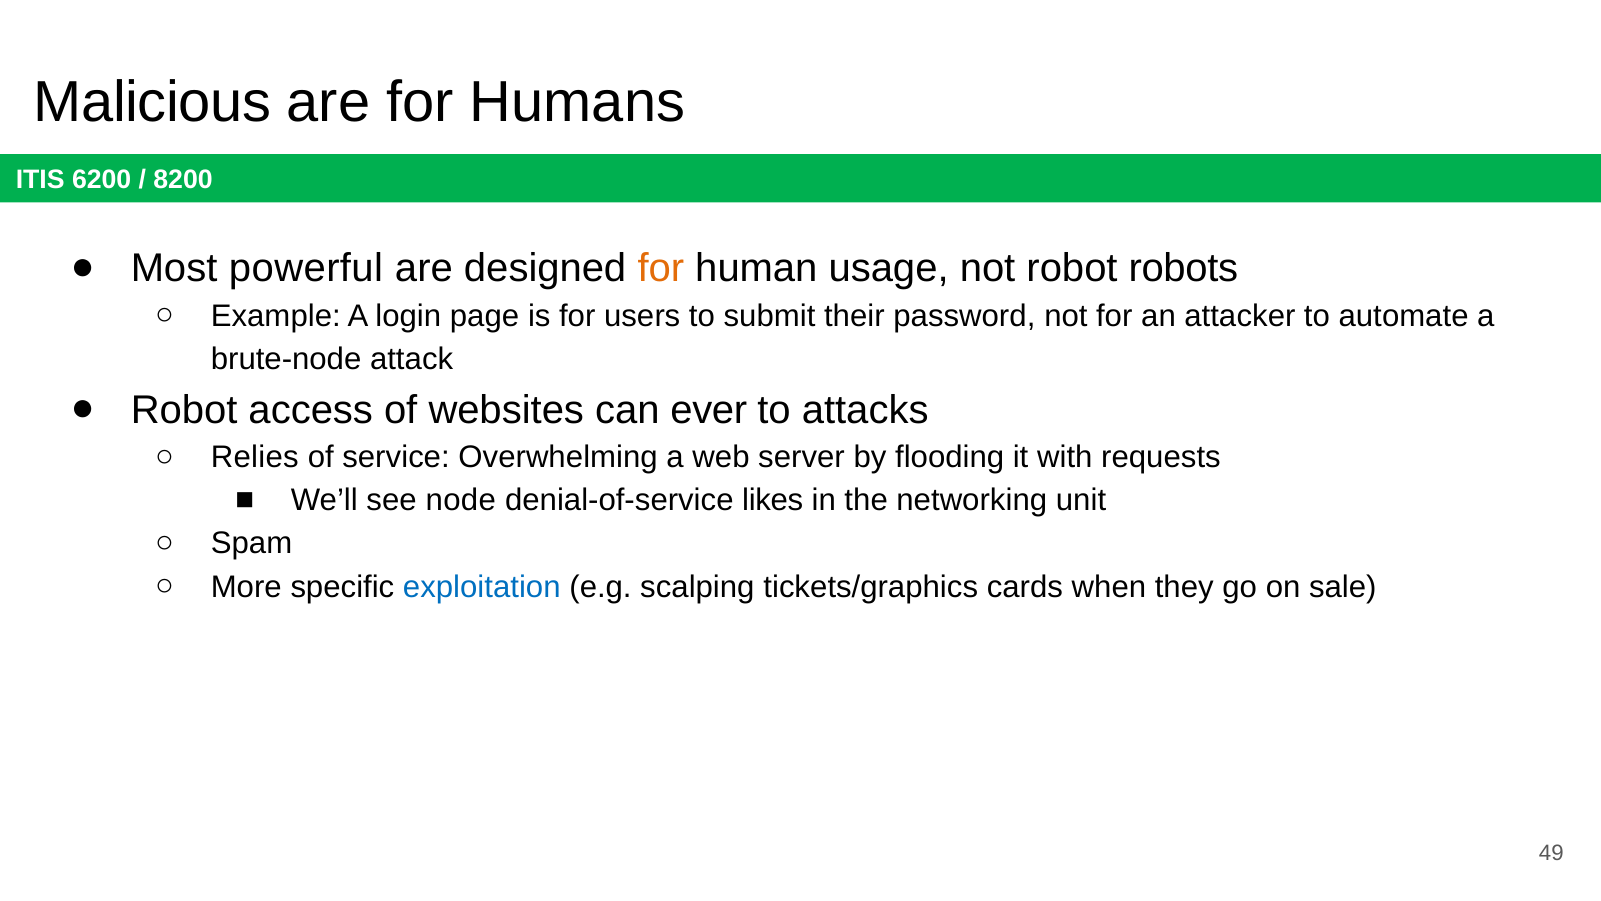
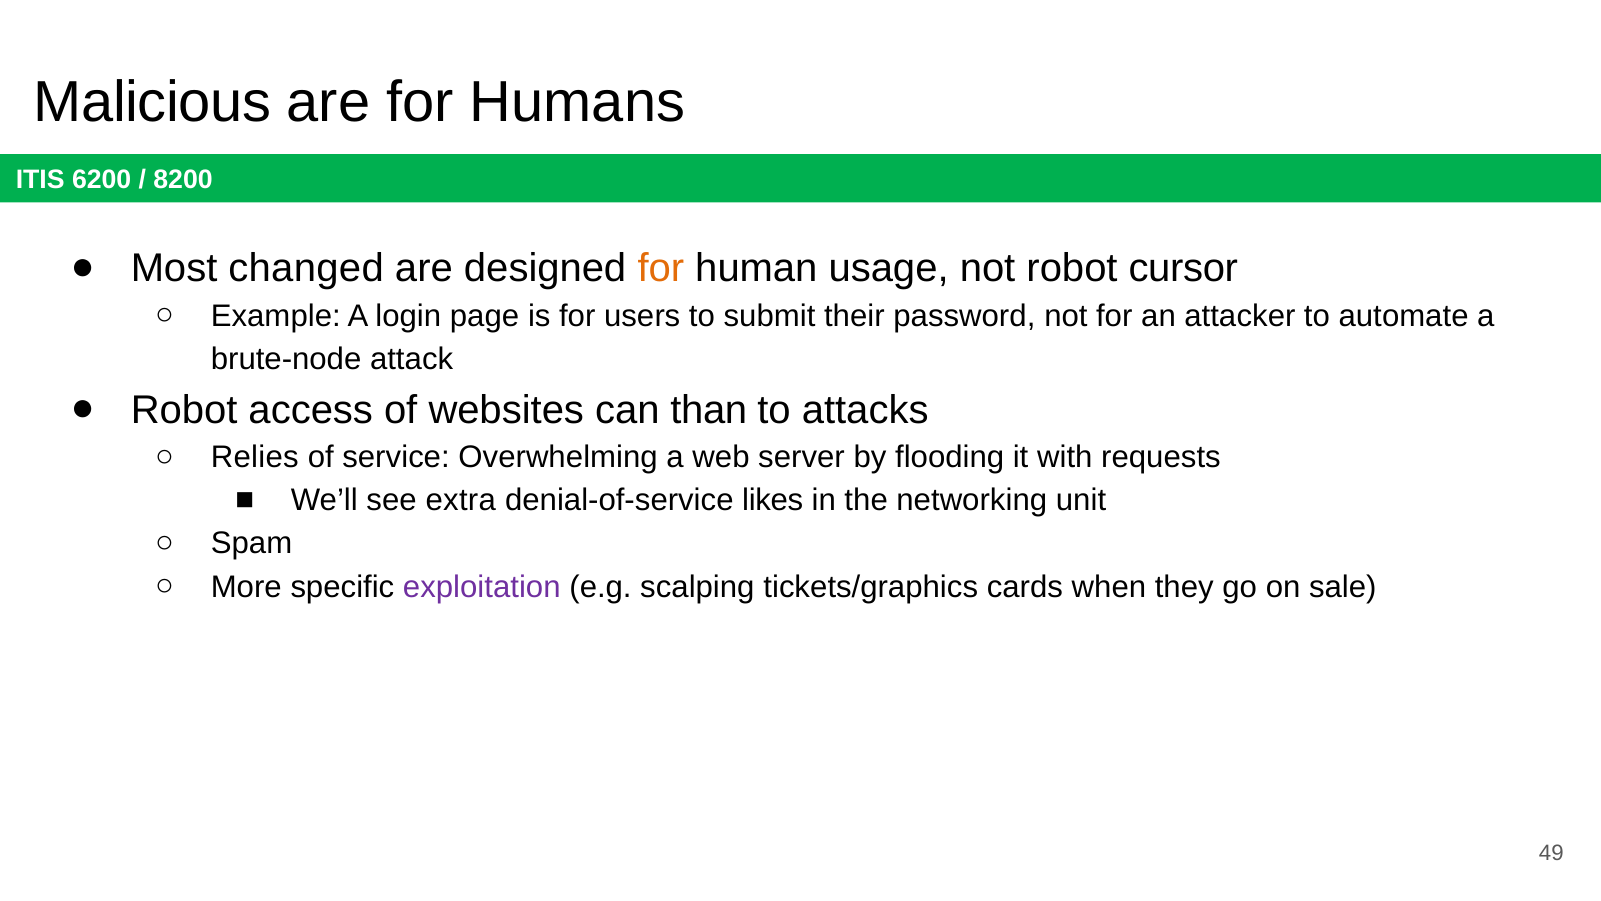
powerful: powerful -> changed
robots: robots -> cursor
ever: ever -> than
node: node -> extra
exploitation colour: blue -> purple
